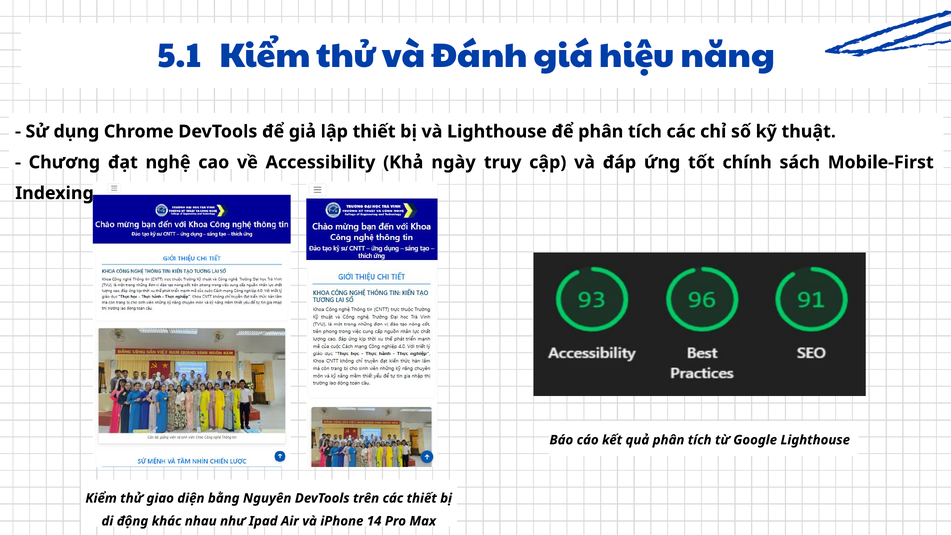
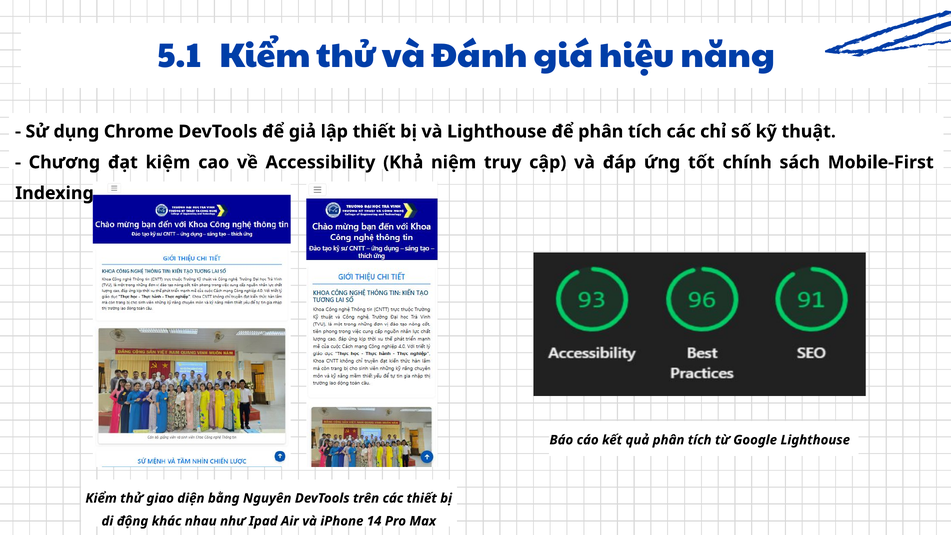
nghệ: nghệ -> kiệm
ngày: ngày -> niệm
